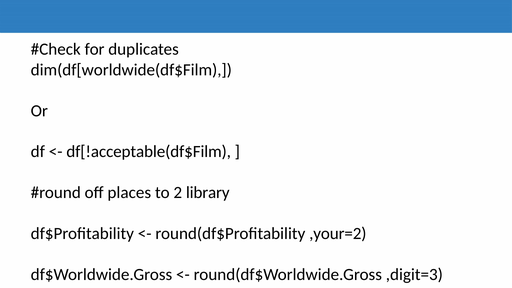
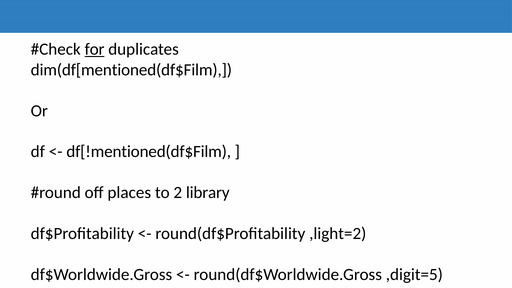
for underline: none -> present
dim(df[worldwide(df$Film: dim(df[worldwide(df$Film -> dim(df[mentioned(df$Film
df[!acceptable(df$Film: df[!acceptable(df$Film -> df[!mentioned(df$Film
,your=2: ,your=2 -> ,light=2
,digit=3: ,digit=3 -> ,digit=5
